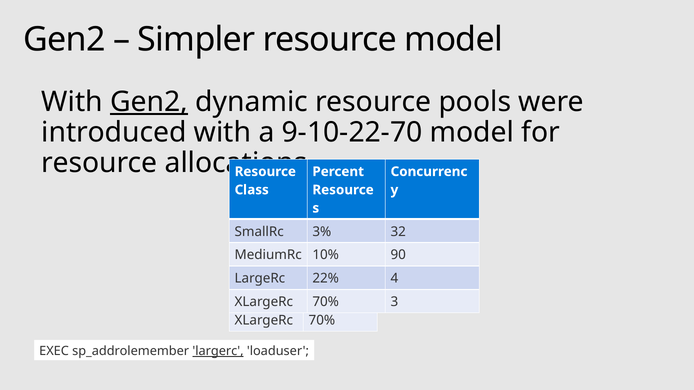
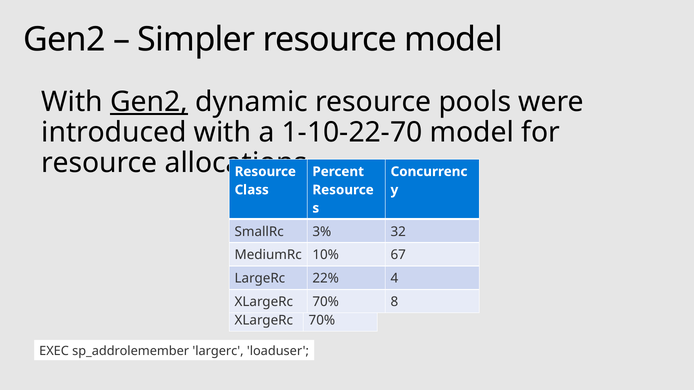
9-10-22-70: 9-10-22-70 -> 1-10-22-70
90: 90 -> 67
3 at (394, 302): 3 -> 8
largerc at (218, 351) underline: present -> none
